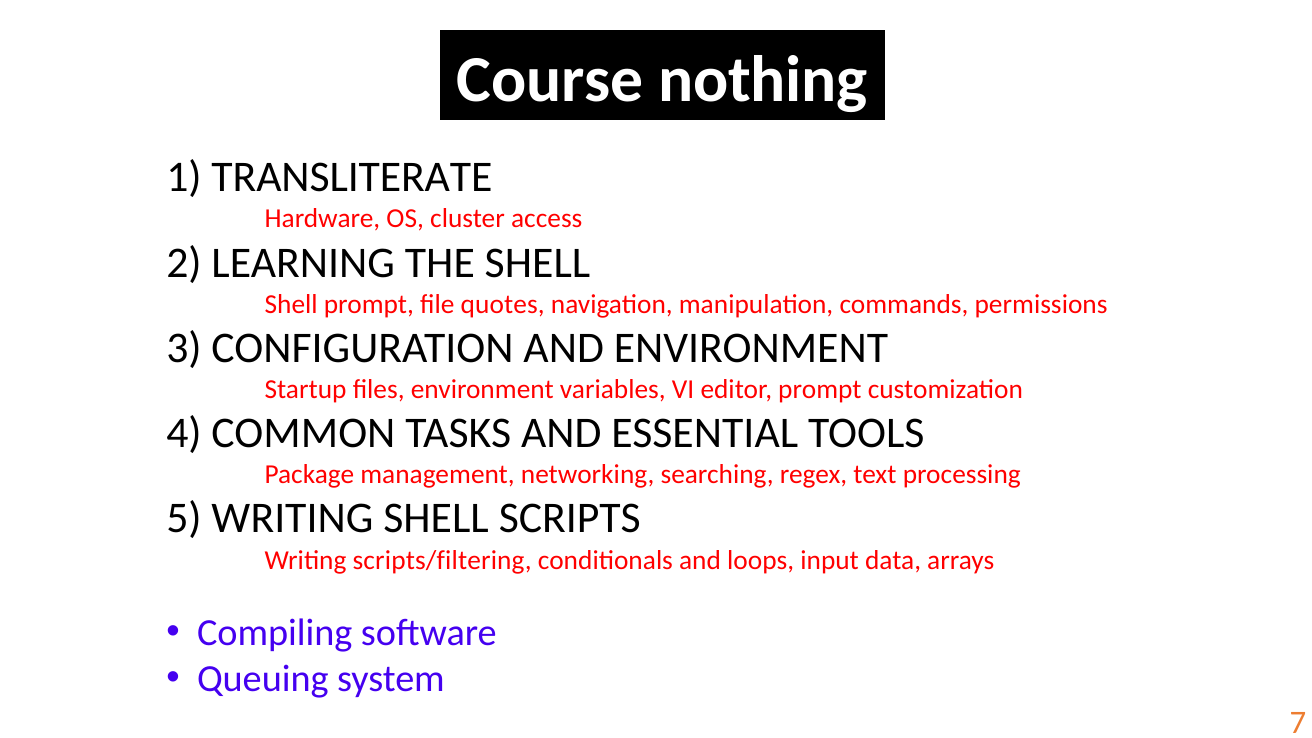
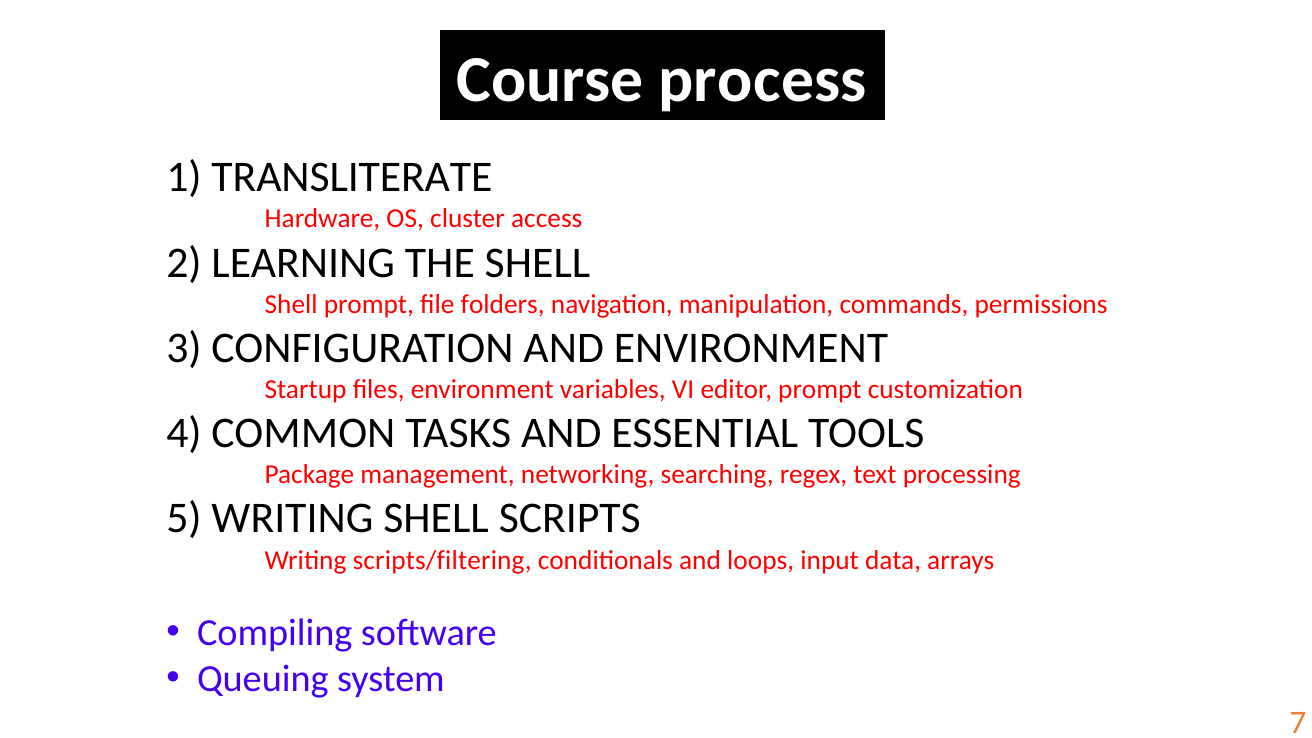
nothing: nothing -> process
quotes: quotes -> folders
